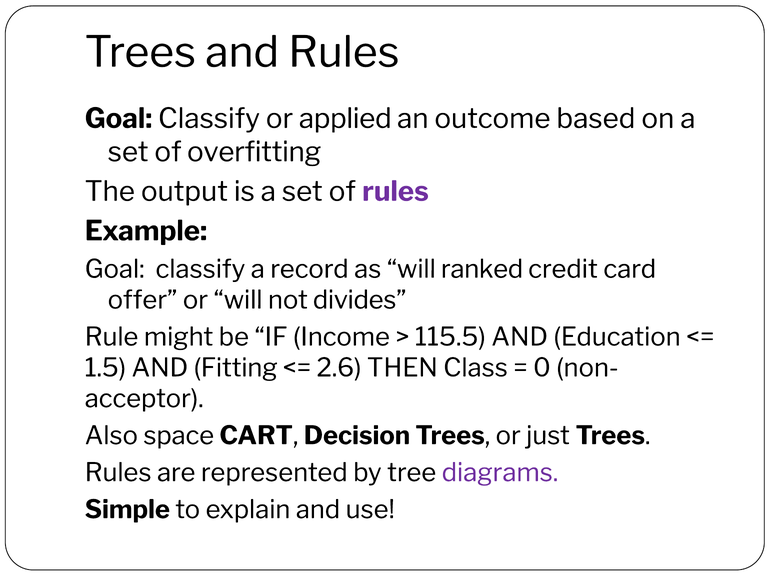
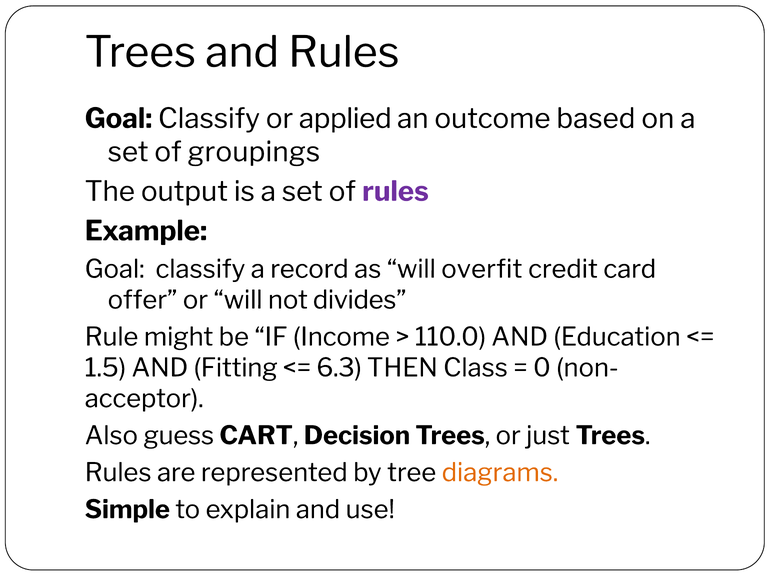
overfitting: overfitting -> groupings
ranked: ranked -> overfit
115.5: 115.5 -> 110.0
2.6: 2.6 -> 6.3
space: space -> guess
diagrams colour: purple -> orange
